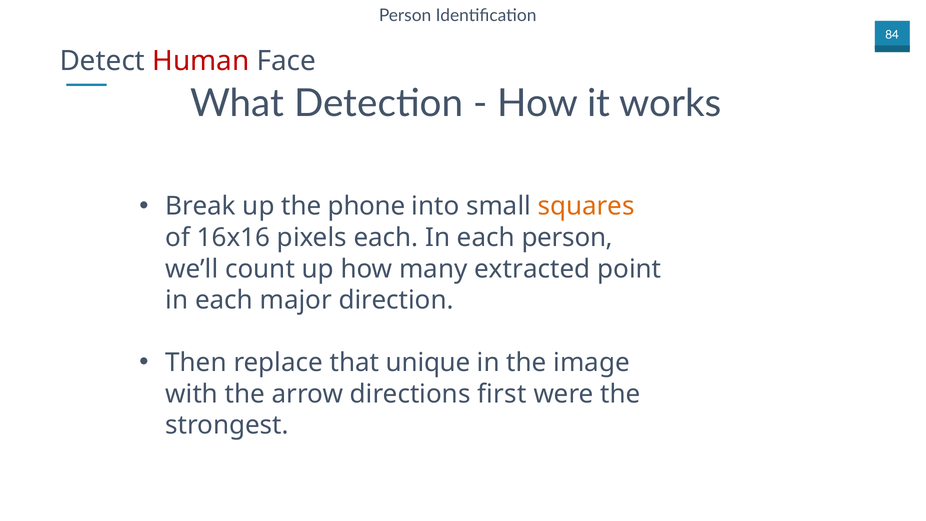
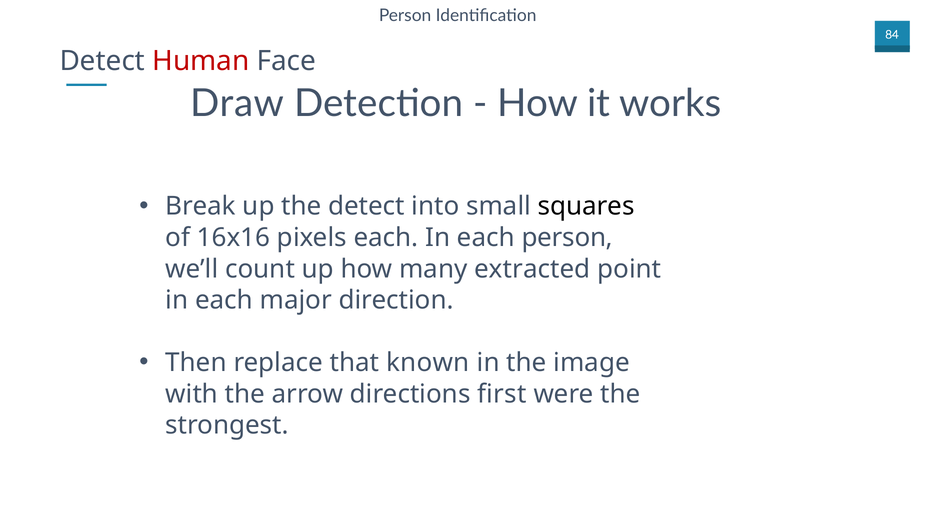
What: What -> Draw
the phone: phone -> detect
squares colour: orange -> black
unique: unique -> known
